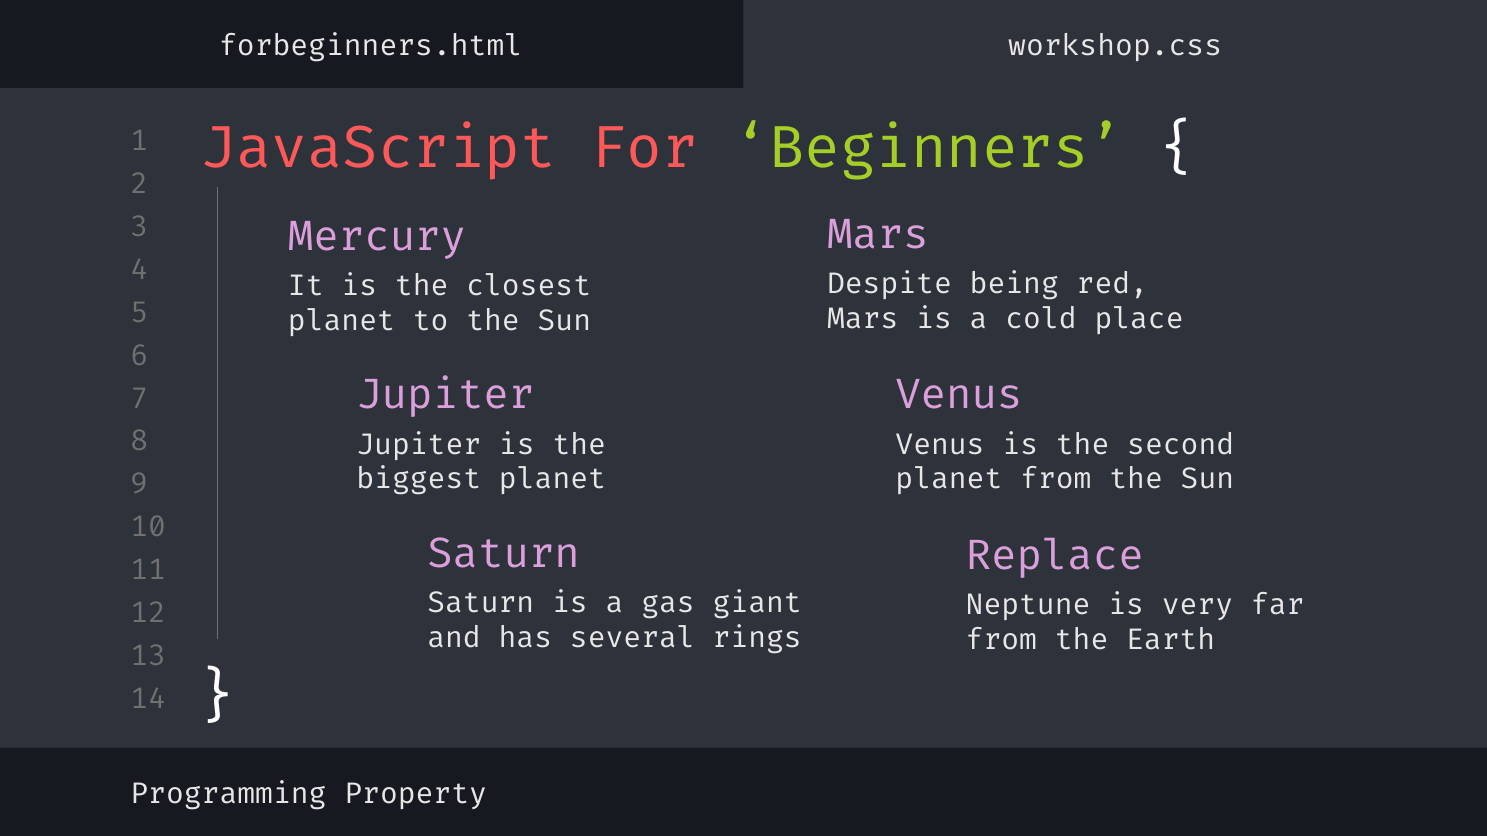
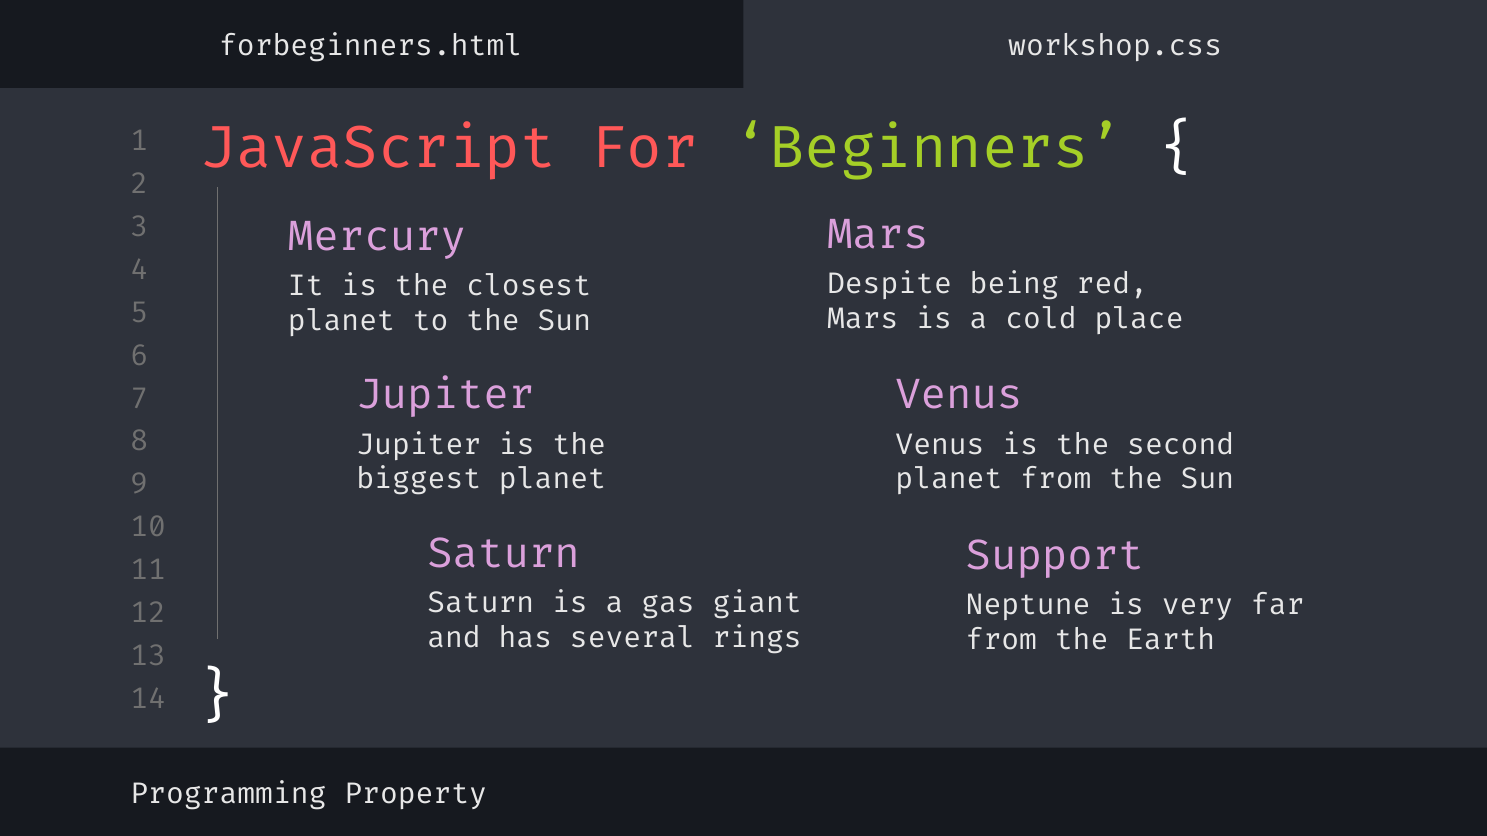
Replace: Replace -> Support
